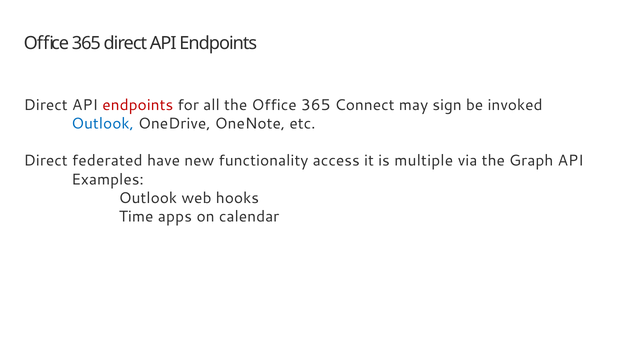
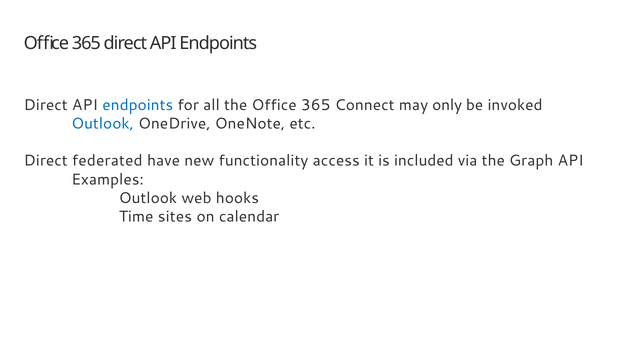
endpoints at (138, 105) colour: red -> blue
sign: sign -> only
multiple: multiple -> included
apps: apps -> sites
